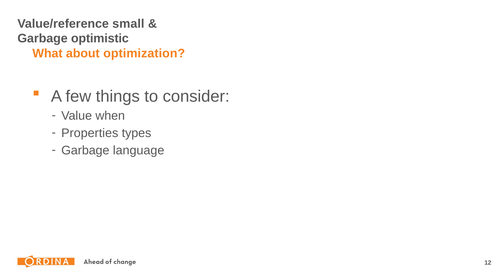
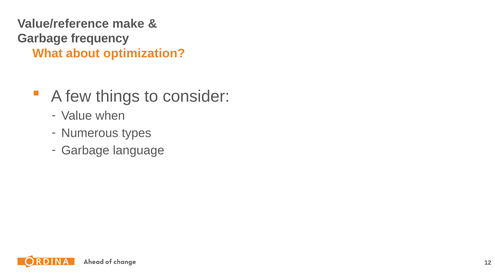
small: small -> make
optimistic: optimistic -> frequency
Properties: Properties -> Numerous
